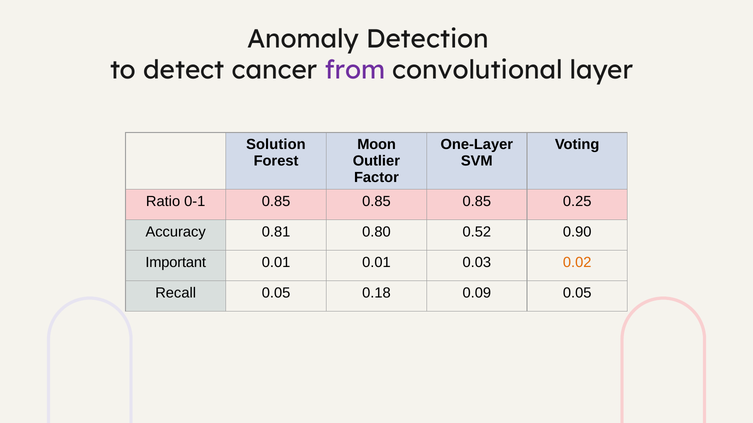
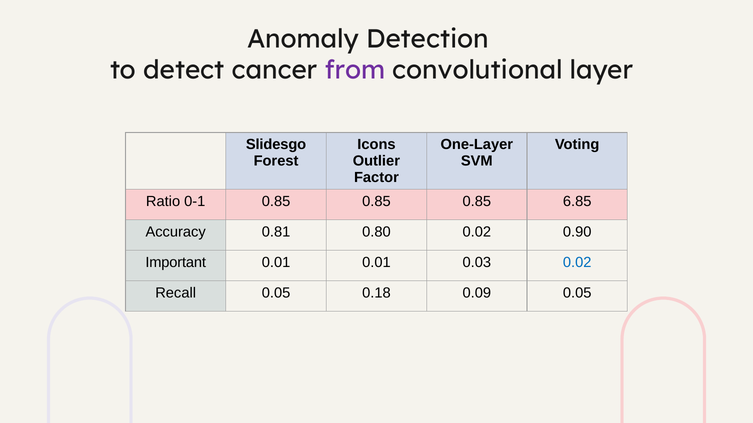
Solution: Solution -> Slidesgo
Moon: Moon -> Icons
0.25: 0.25 -> 6.85
0.80 0.52: 0.52 -> 0.02
0.02 at (577, 263) colour: orange -> blue
